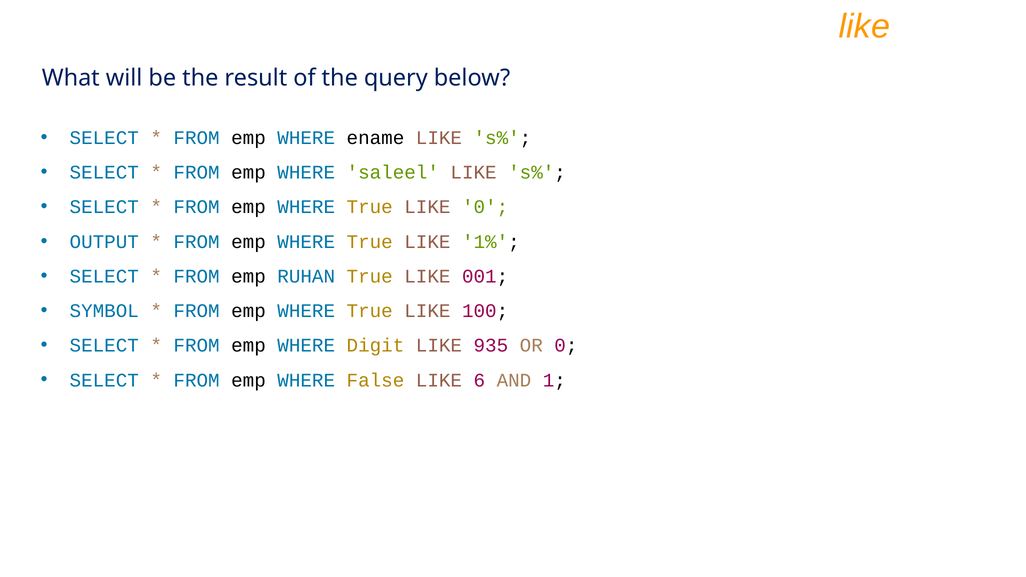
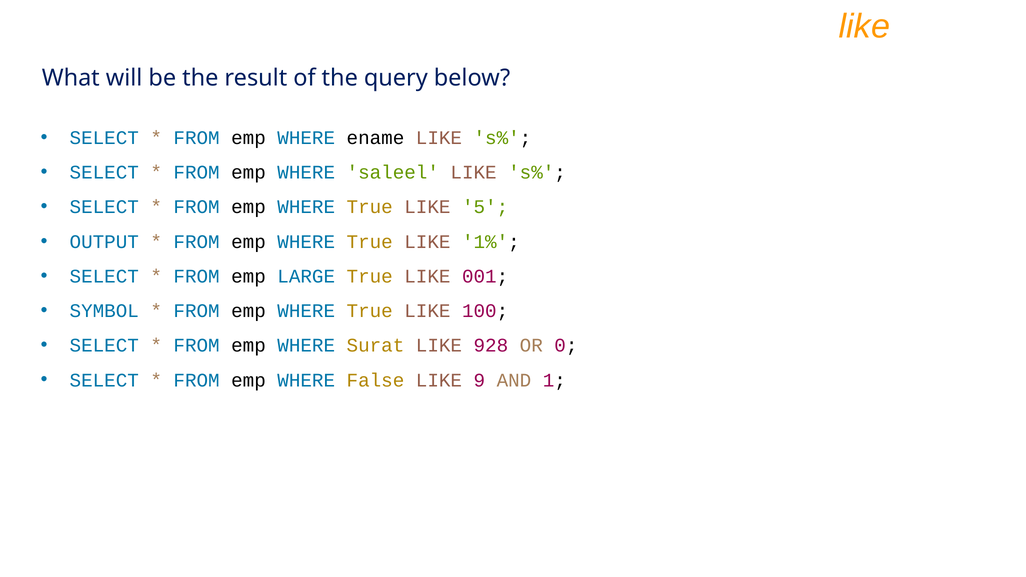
LIKE 0: 0 -> 5
RUHAN: RUHAN -> LARGE
Digit: Digit -> Surat
935: 935 -> 928
6: 6 -> 9
